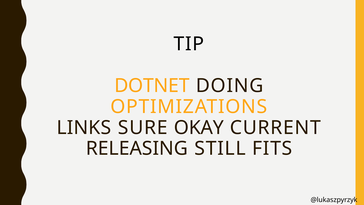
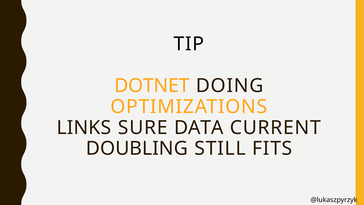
OKAY: OKAY -> DATA
RELEASING: RELEASING -> DOUBLING
